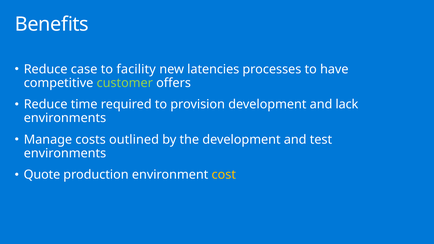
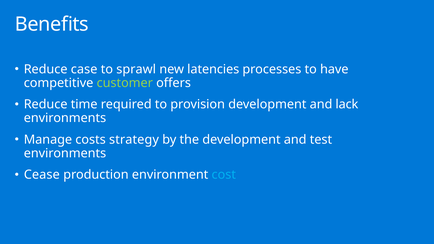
facility: facility -> sprawl
outlined: outlined -> strategy
Quote: Quote -> Cease
cost colour: yellow -> light blue
